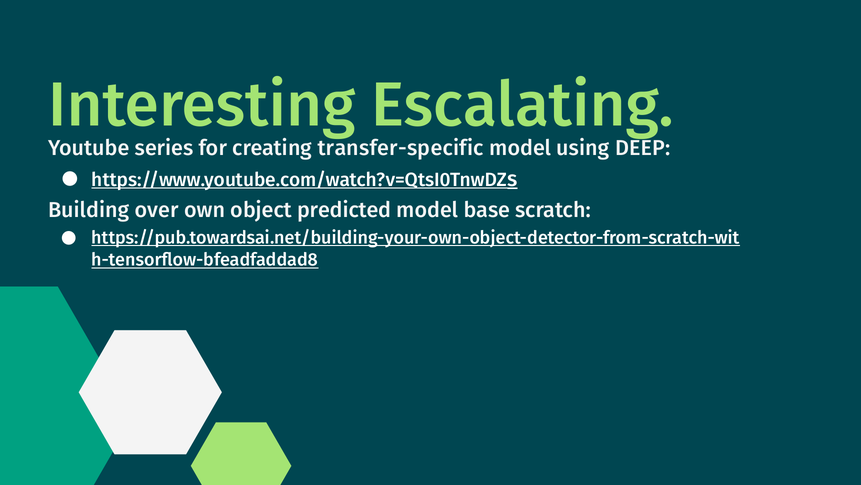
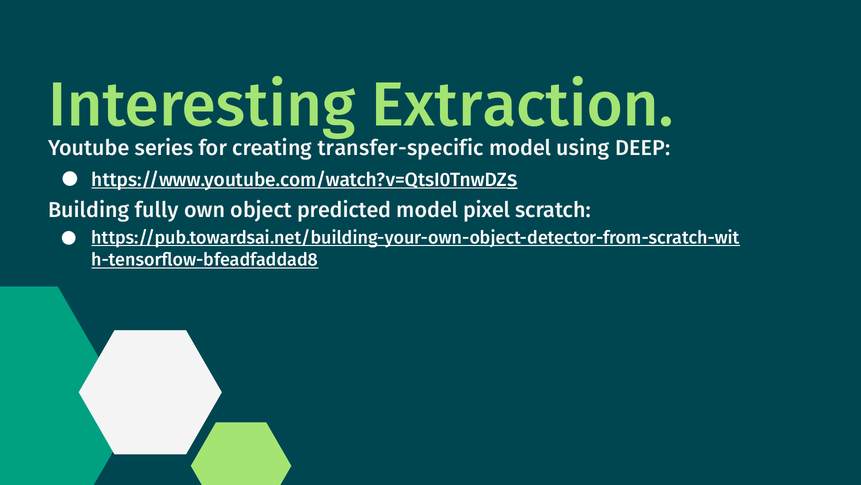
Escalating: Escalating -> Extraction
over: over -> fully
base: base -> pixel
